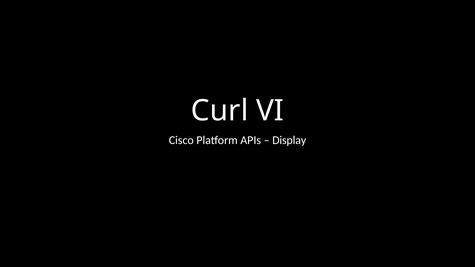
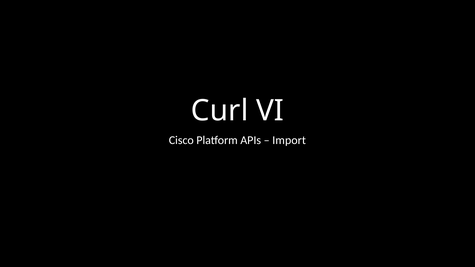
Display: Display -> Import
